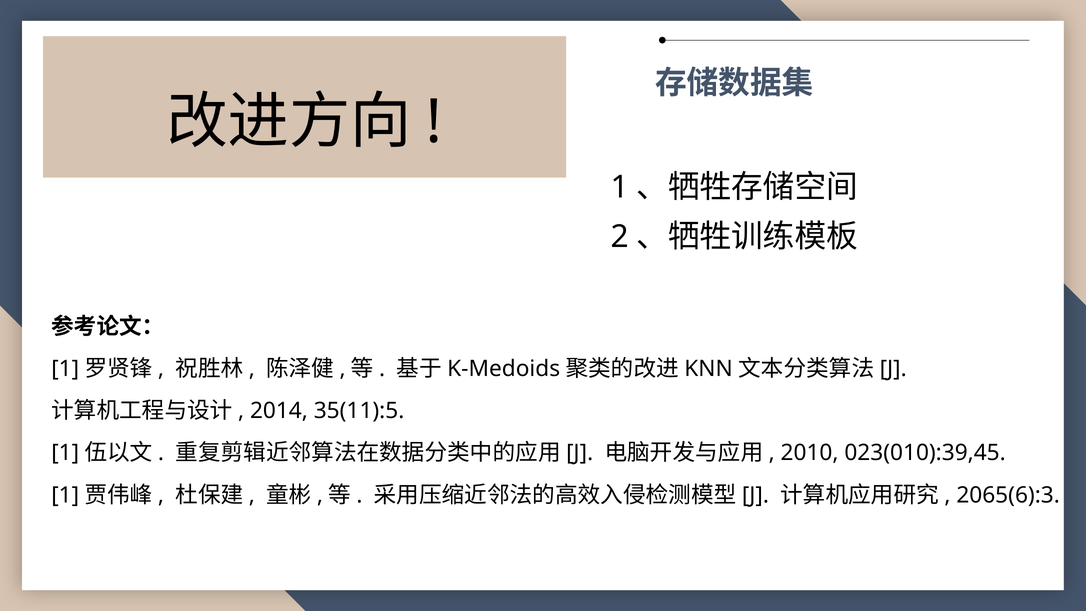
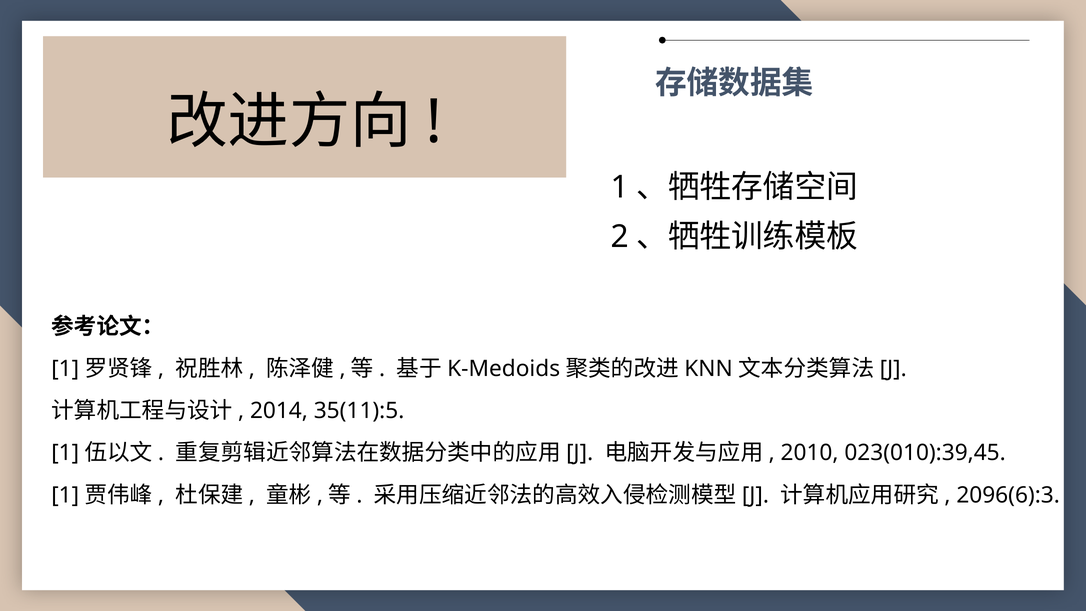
2065(6):3: 2065(6):3 -> 2096(6):3
